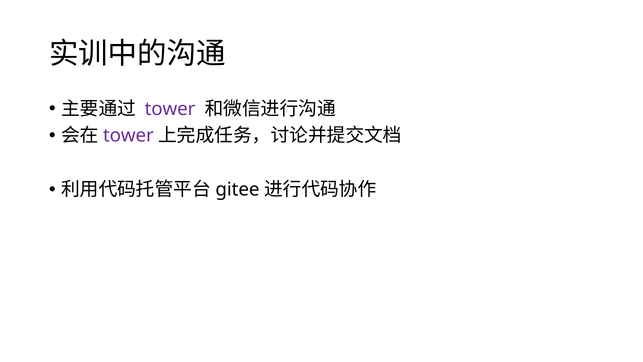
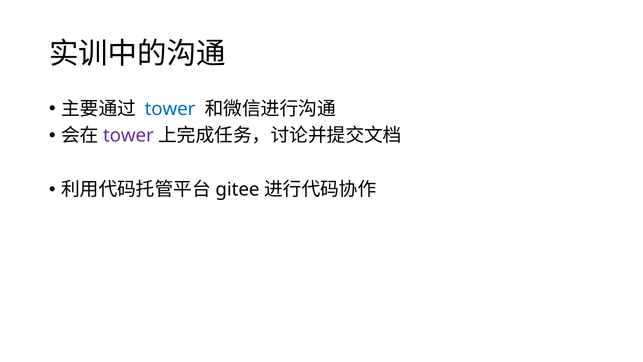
tower at (170, 109) colour: purple -> blue
